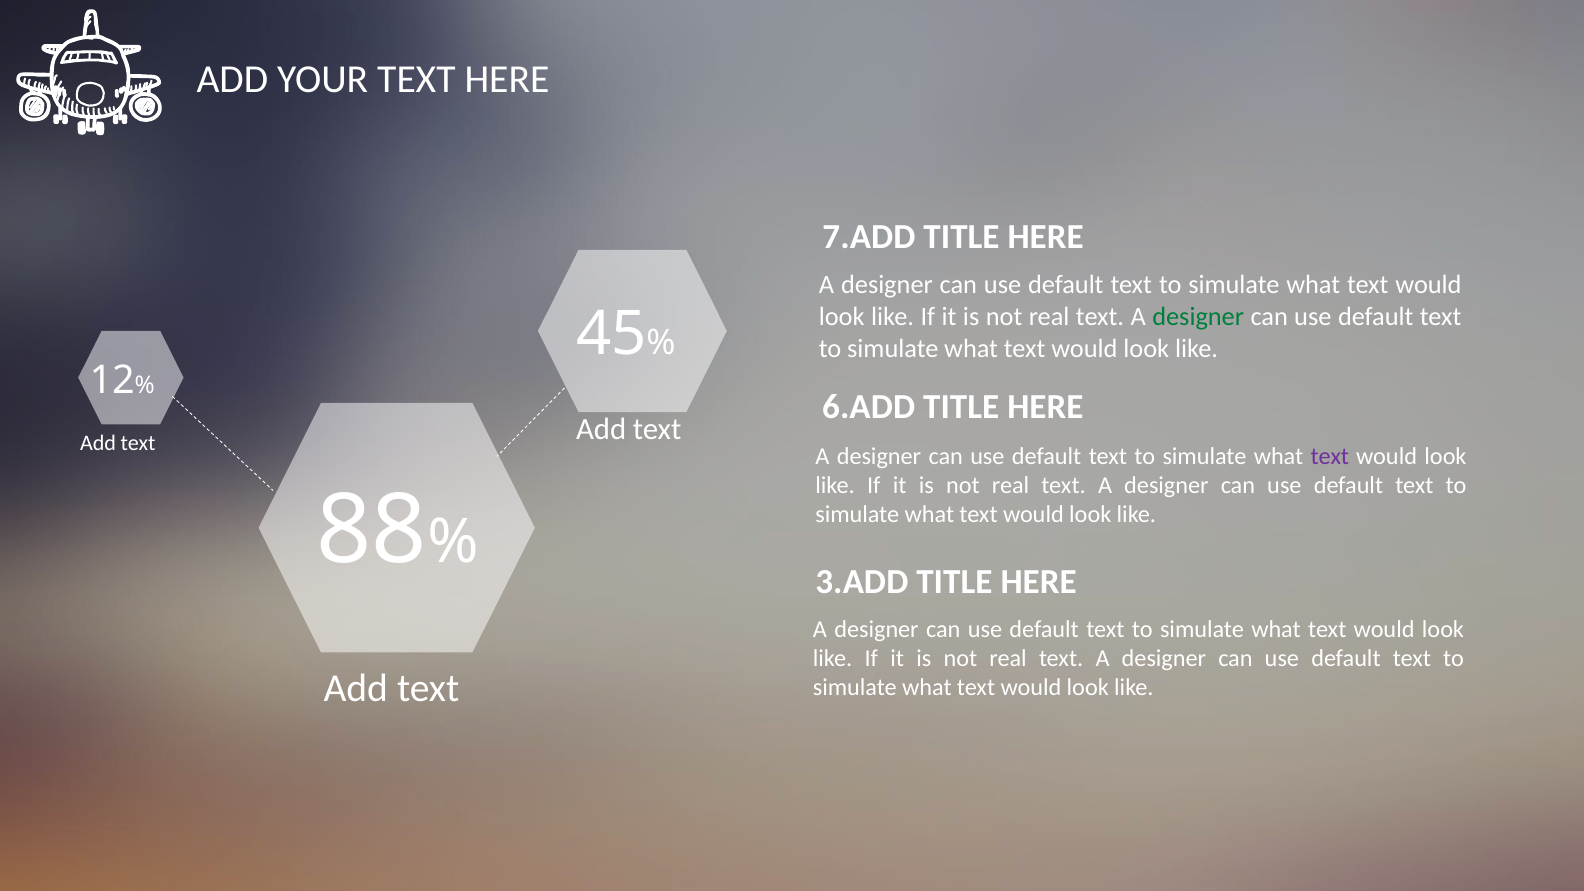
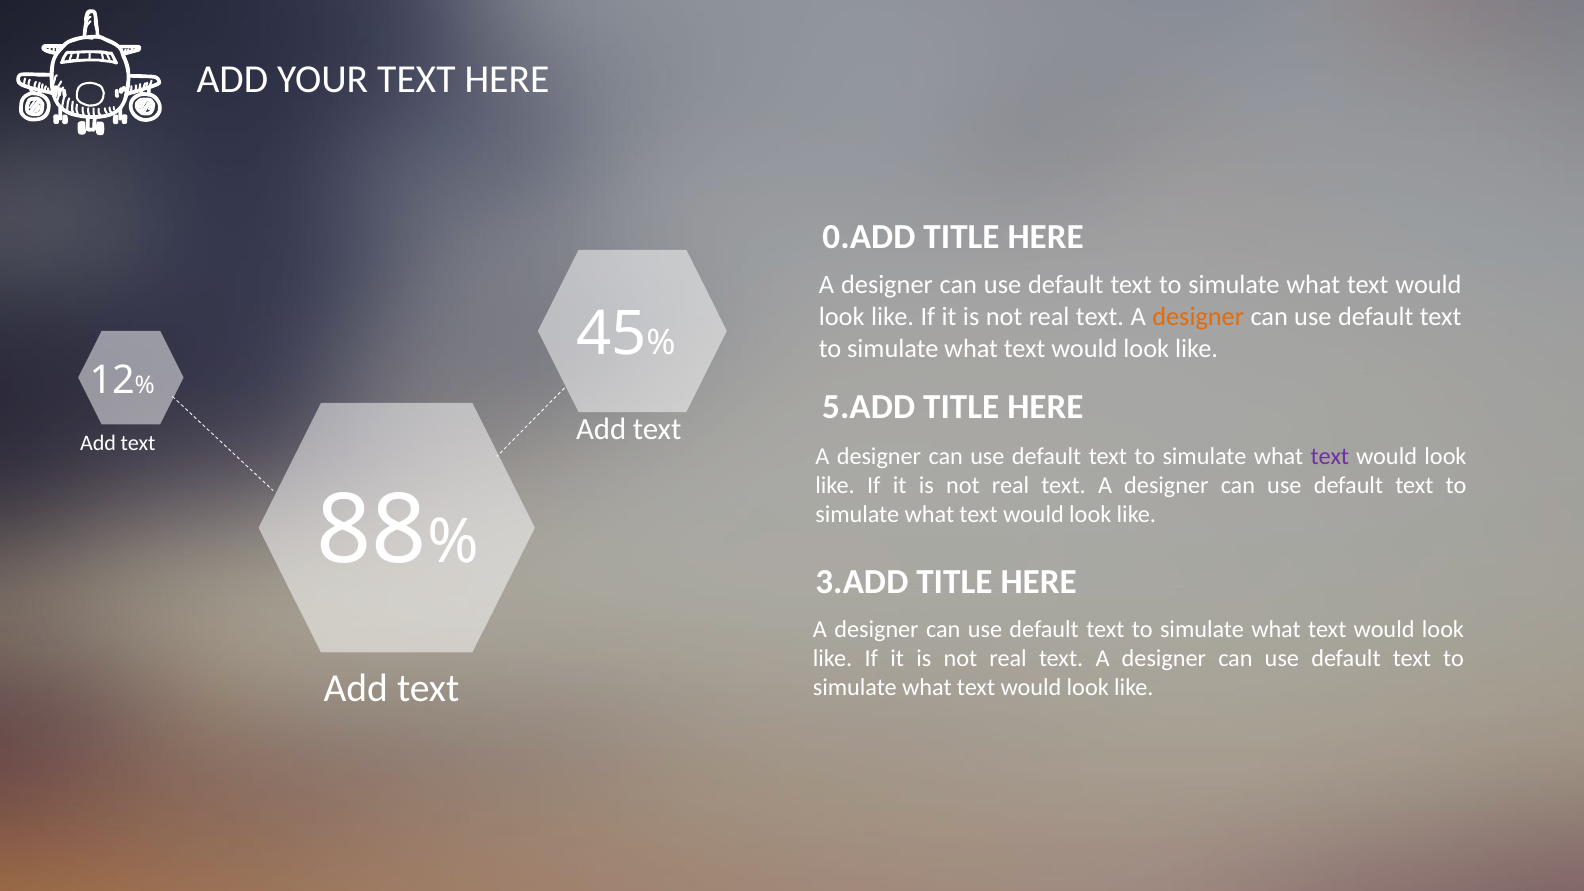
7.ADD: 7.ADD -> 0.ADD
designer at (1198, 317) colour: green -> orange
6.ADD: 6.ADD -> 5.ADD
